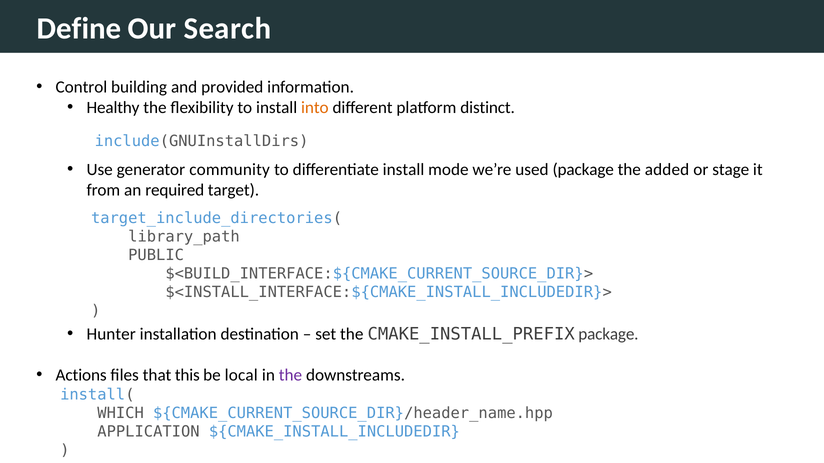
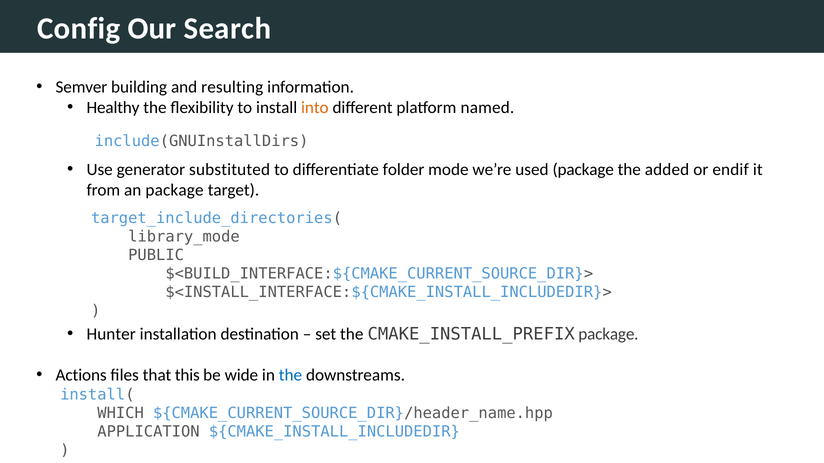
Define: Define -> Config
Control: Control -> Semver
provided: provided -> resulting
distinct: distinct -> named
community: community -> substituted
differentiate install: install -> folder
stage: stage -> endif
an required: required -> package
library_path: library_path -> library_mode
local: local -> wide
the at (290, 376) colour: purple -> blue
